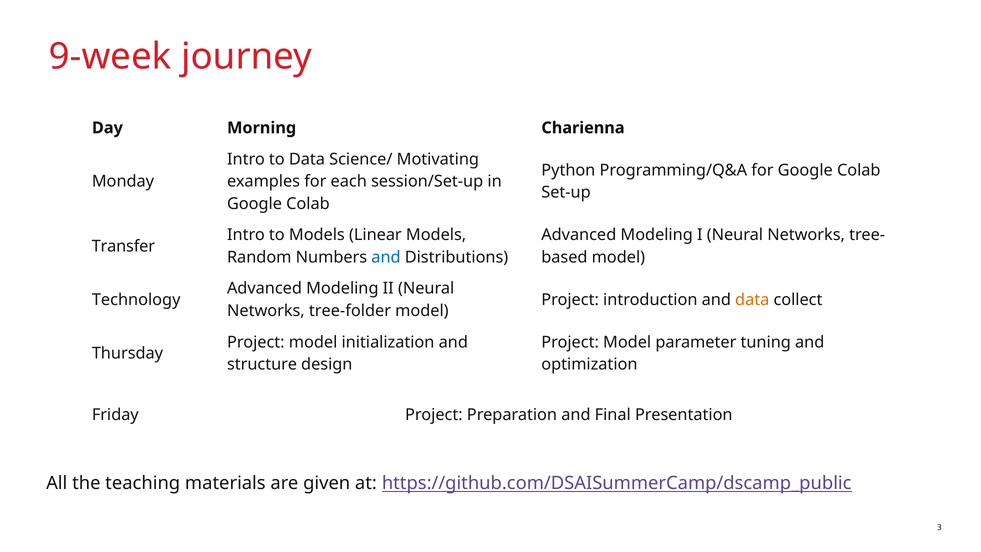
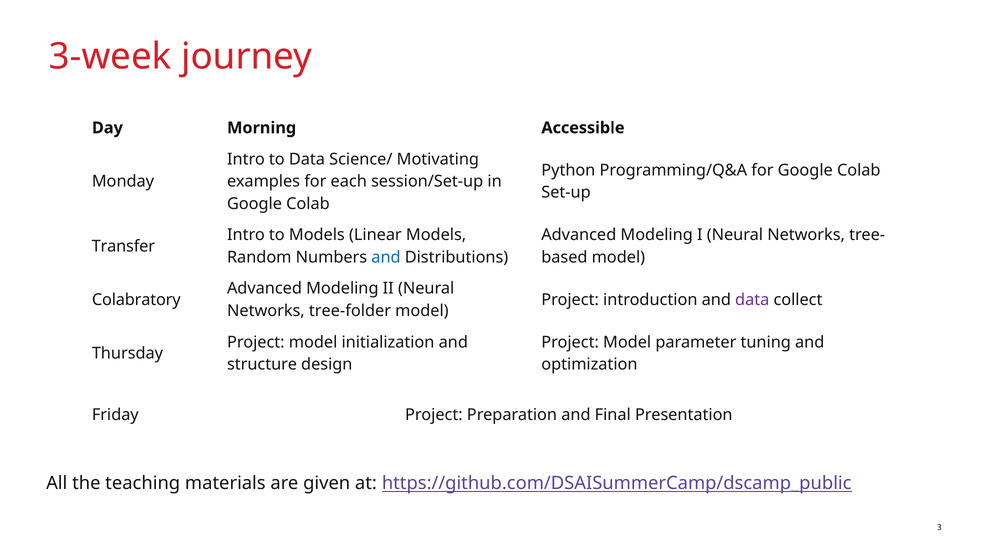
9-week: 9-week -> 3-week
Charienna: Charienna -> Accessible
Technology: Technology -> Colabratory
data at (752, 300) colour: orange -> purple
